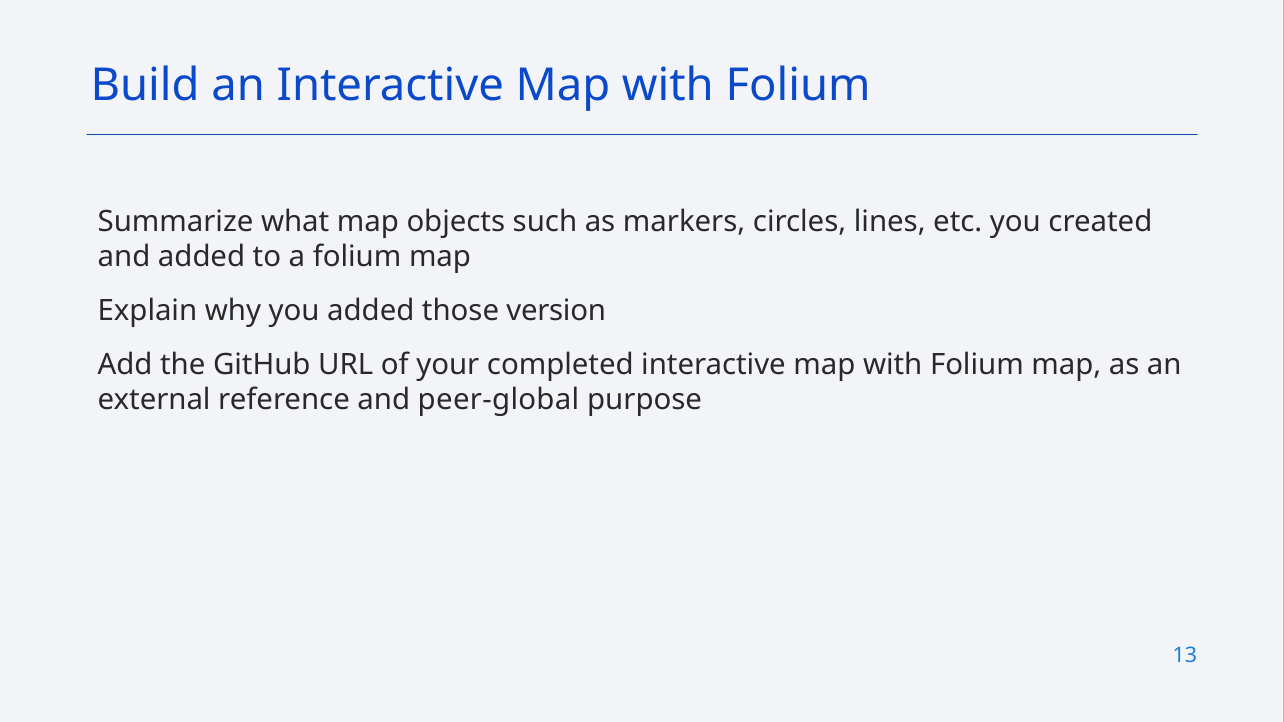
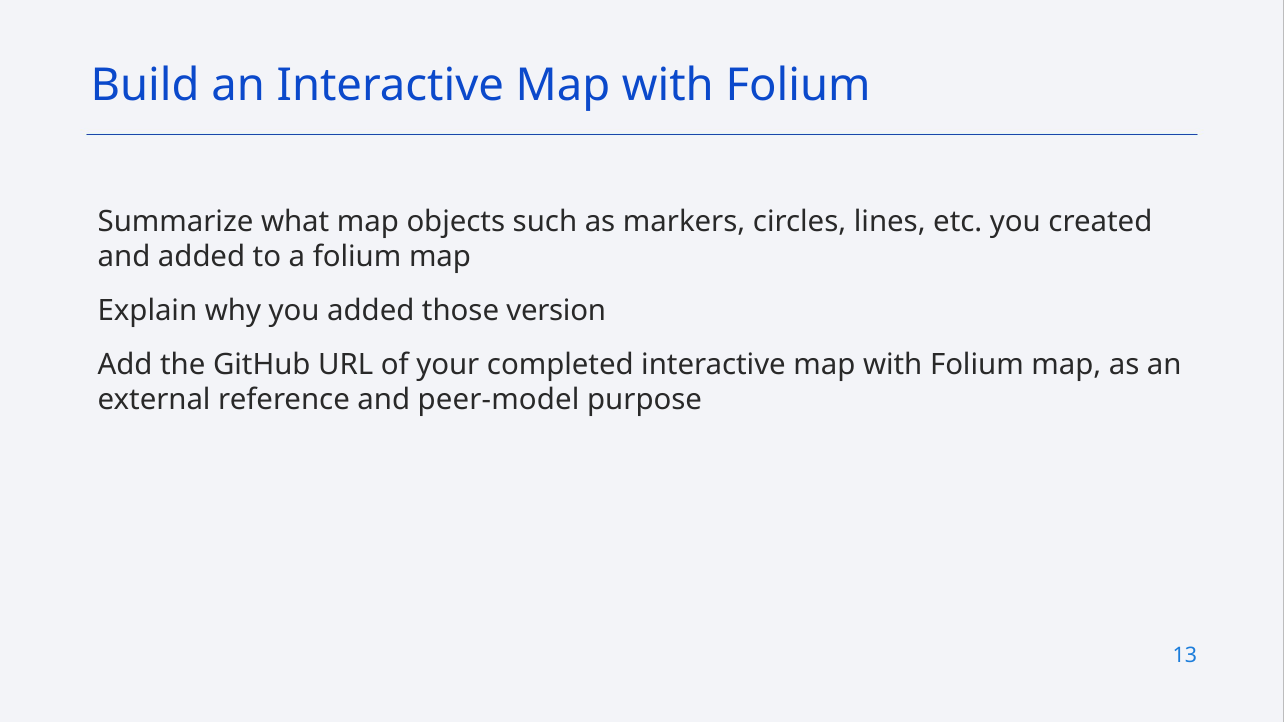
peer-global: peer-global -> peer-model
